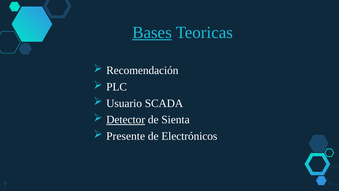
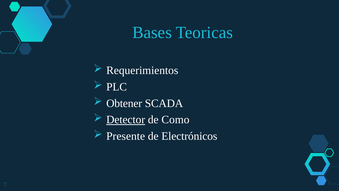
Bases underline: present -> none
Recomendación: Recomendación -> Requerimientos
Usuario: Usuario -> Obtener
Sienta: Sienta -> Como
